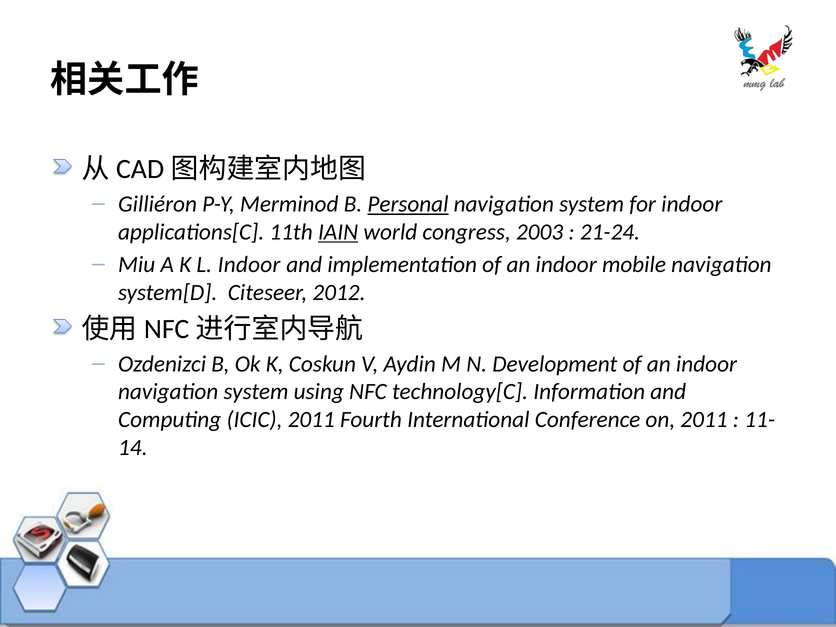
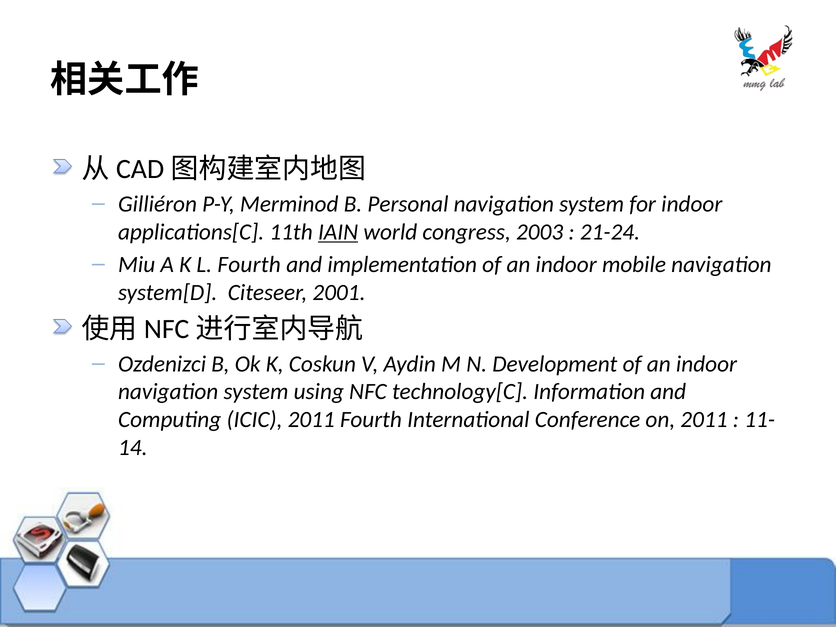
Personal underline: present -> none
L Indoor: Indoor -> Fourth
2012: 2012 -> 2001
